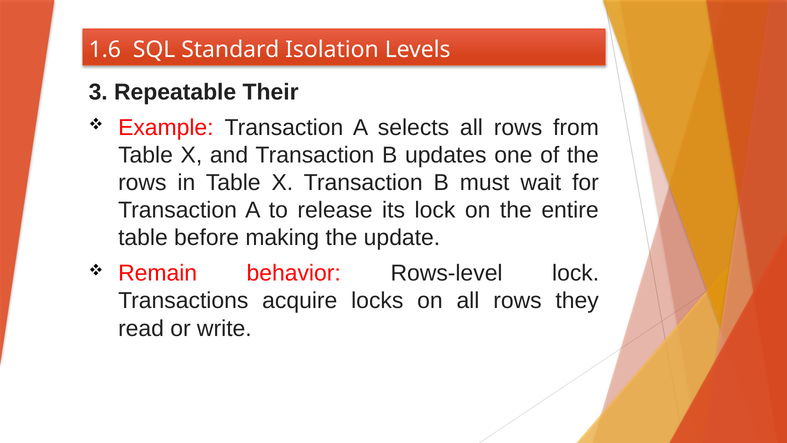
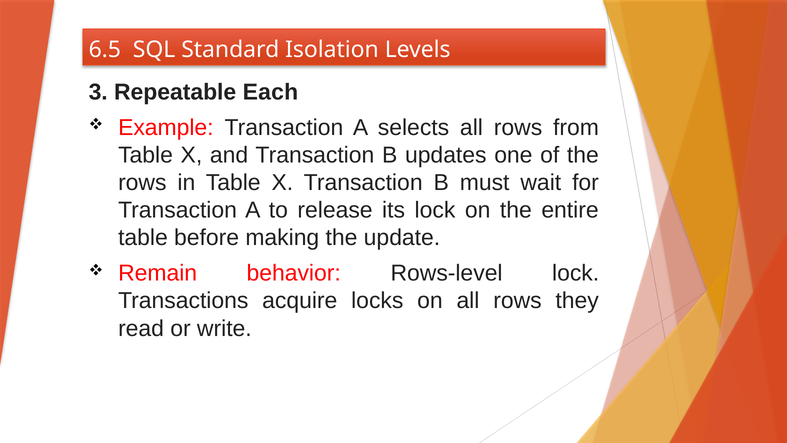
1.6: 1.6 -> 6.5
Their: Their -> Each
